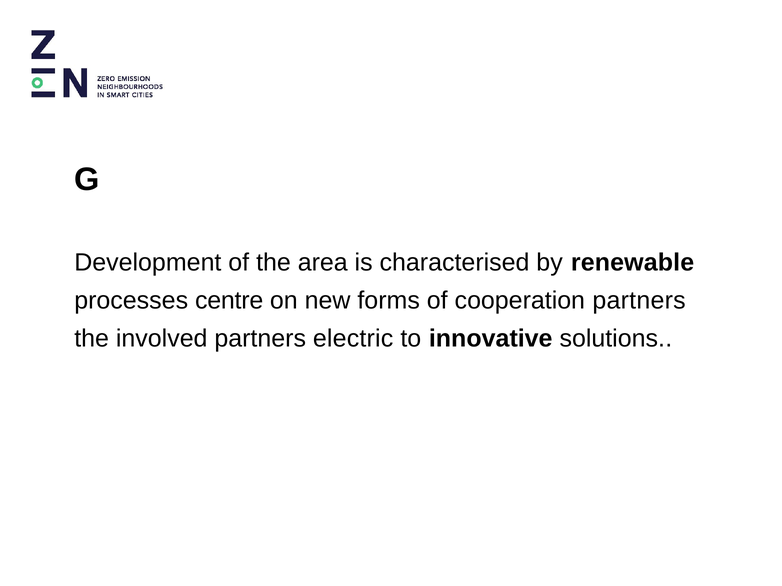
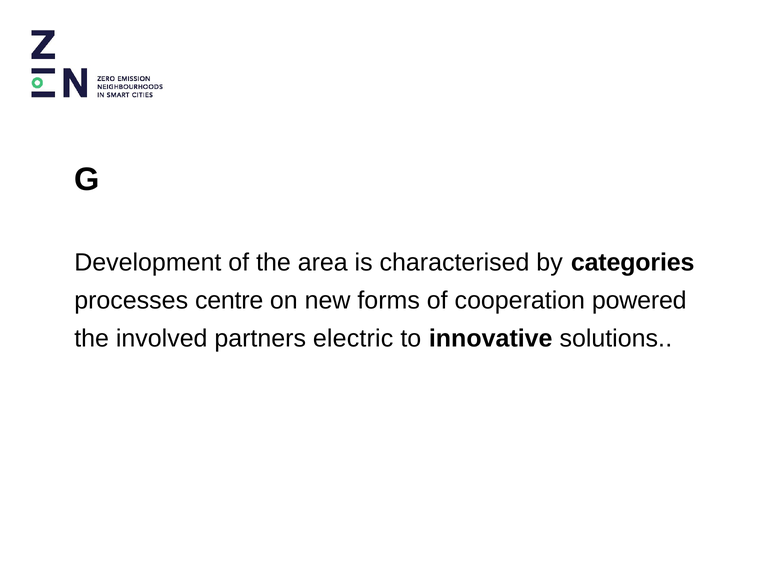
renewable: renewable -> categories
cooperation partners: partners -> powered
